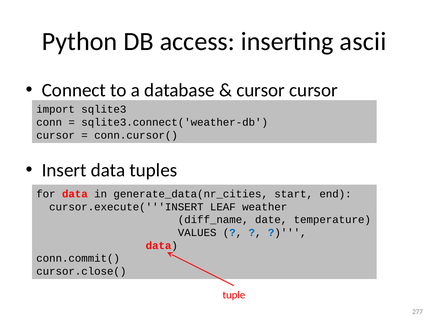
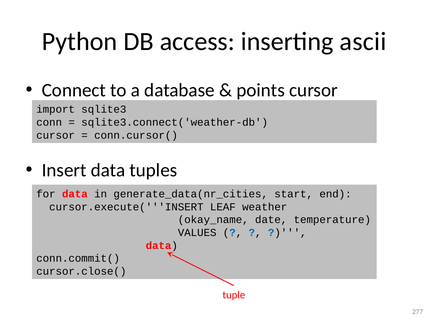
cursor at (261, 90): cursor -> points
diff_name: diff_name -> okay_name
